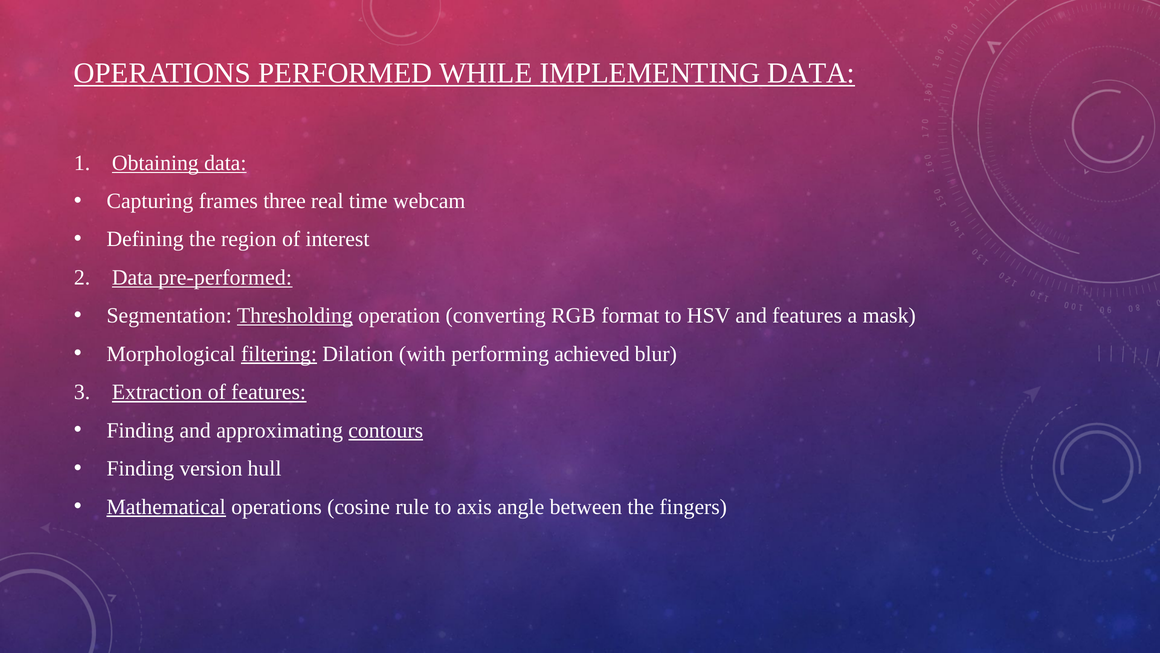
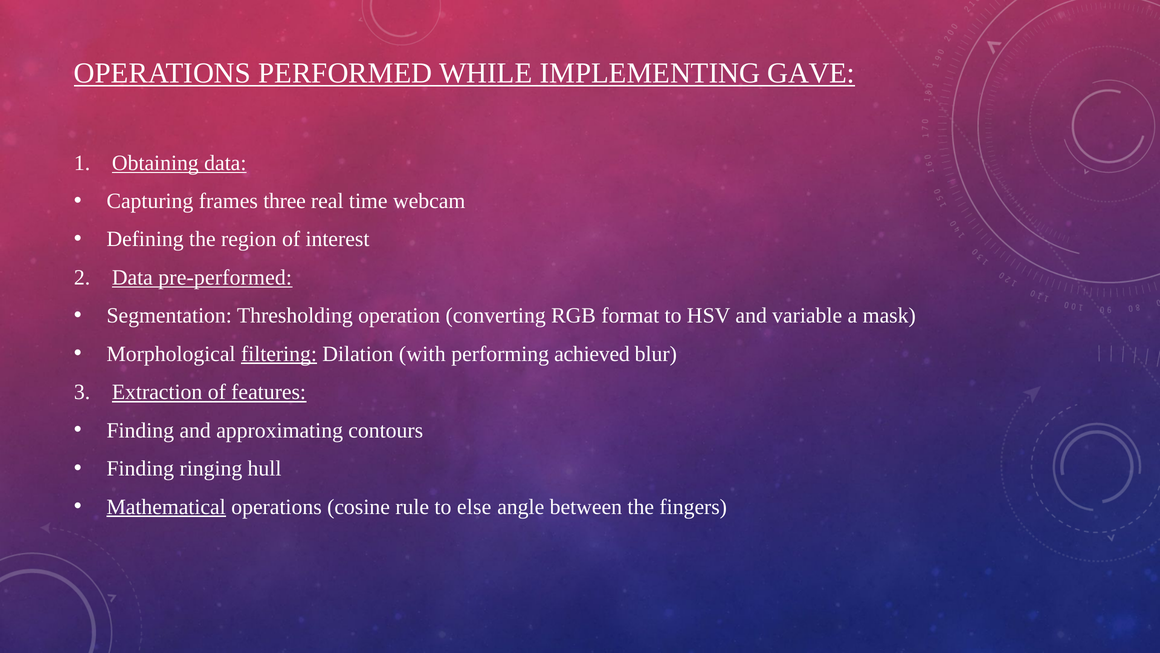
IMPLEMENTING DATA: DATA -> GAVE
Thresholding underline: present -> none
and features: features -> variable
contours underline: present -> none
version: version -> ringing
axis: axis -> else
